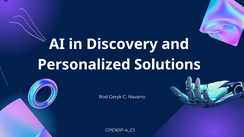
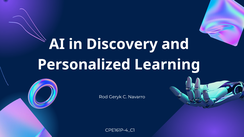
Solutions: Solutions -> Learning
